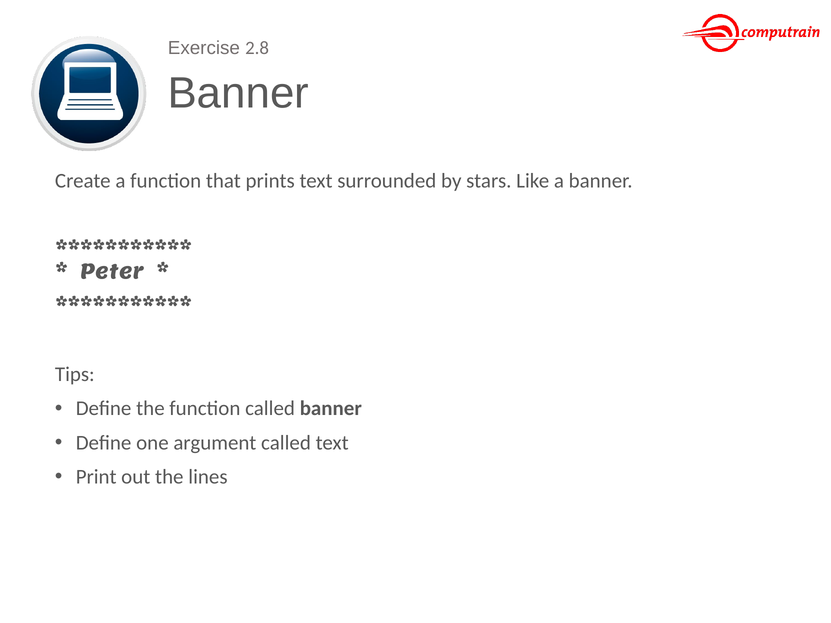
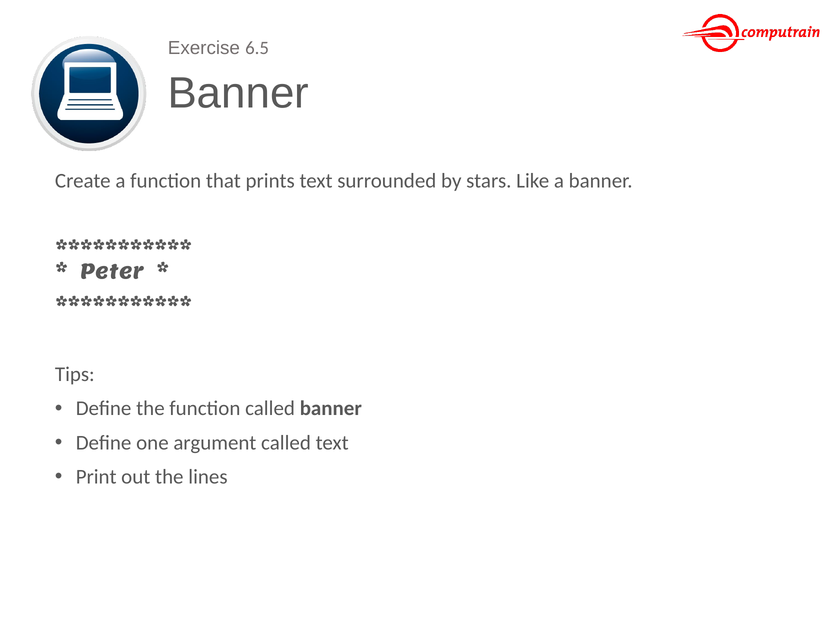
2.8: 2.8 -> 6.5
